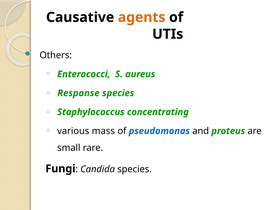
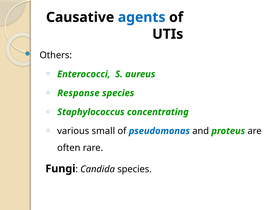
agents colour: orange -> blue
mass: mass -> small
small: small -> often
